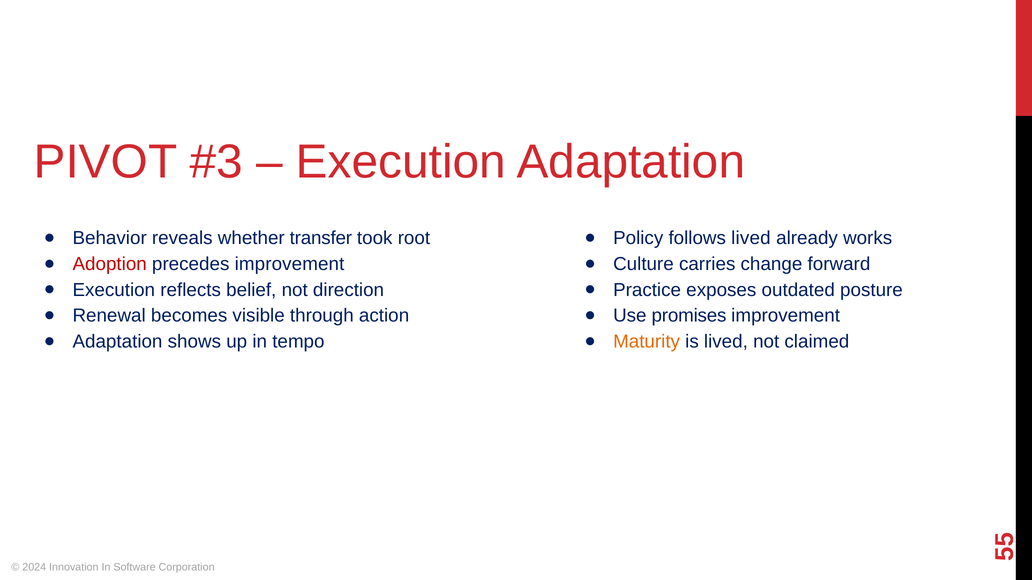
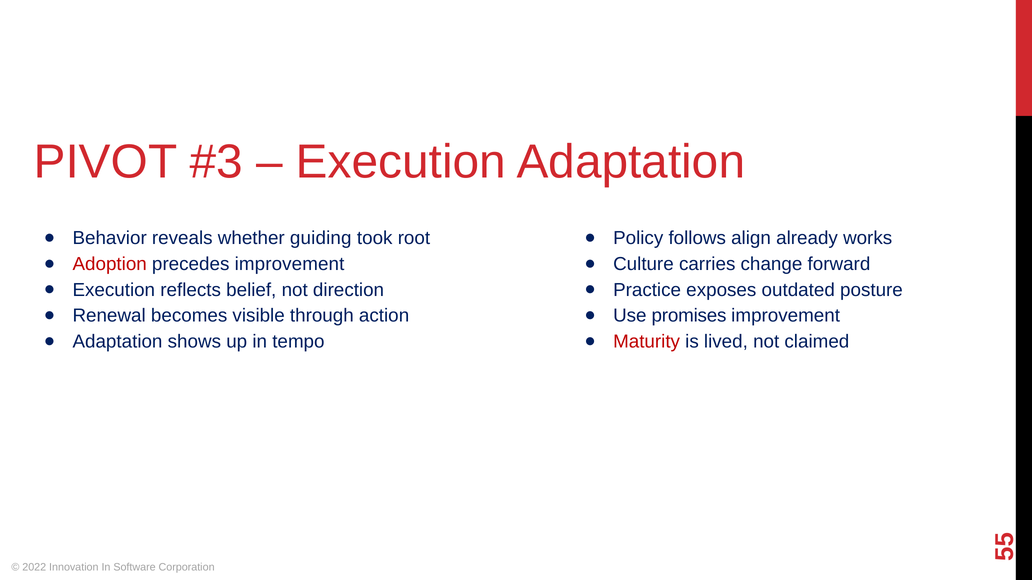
transfer: transfer -> guiding
follows lived: lived -> align
Maturity colour: orange -> red
2024: 2024 -> 2022
